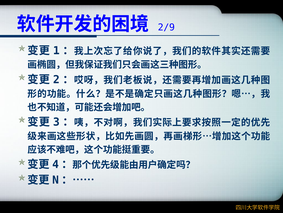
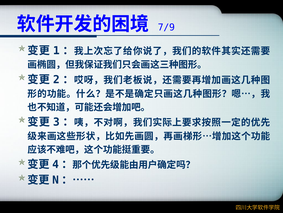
2/9: 2/9 -> 7/9
